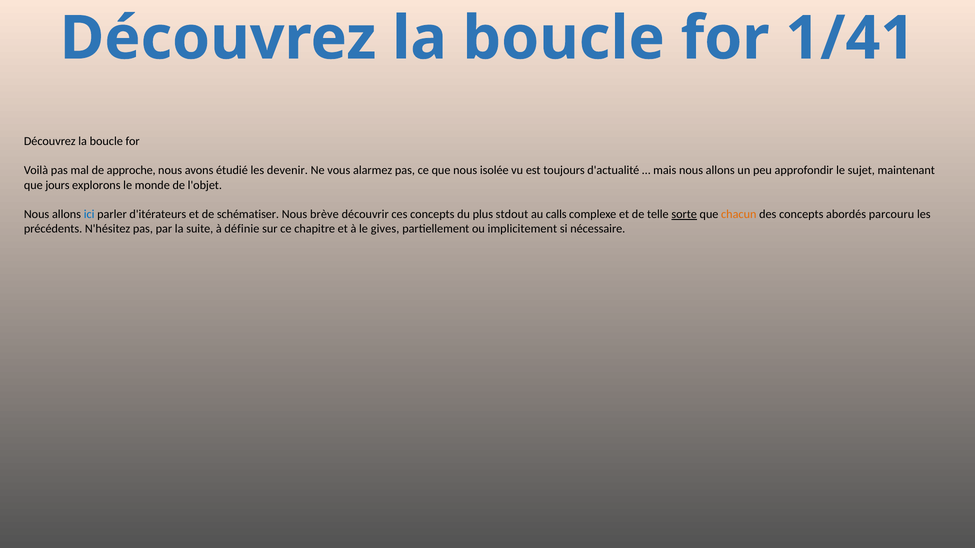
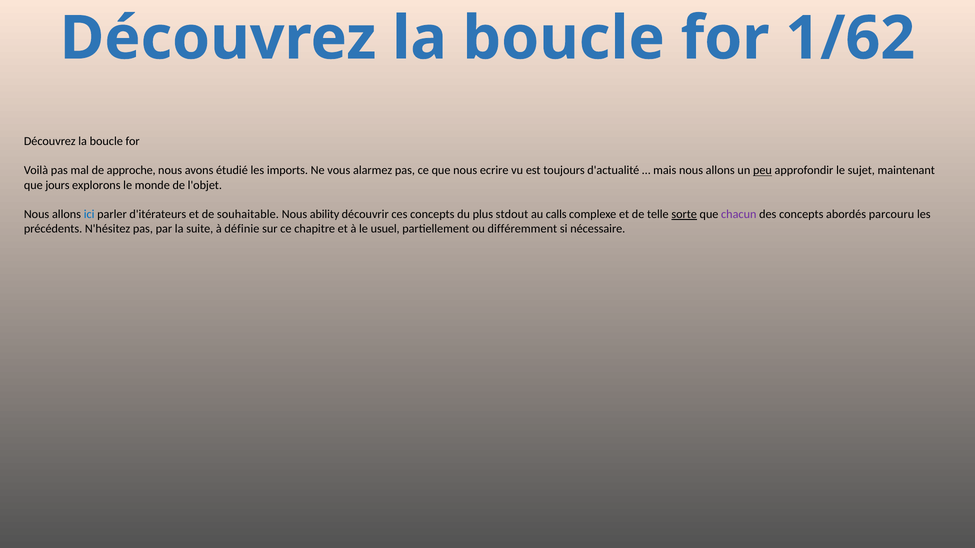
1/41: 1/41 -> 1/62
devenir: devenir -> imports
isolée: isolée -> ecrire
peu underline: none -> present
schématiser: schématiser -> souhaitable
brève: brève -> ability
chacun colour: orange -> purple
gives: gives -> usuel
implicitement: implicitement -> différemment
